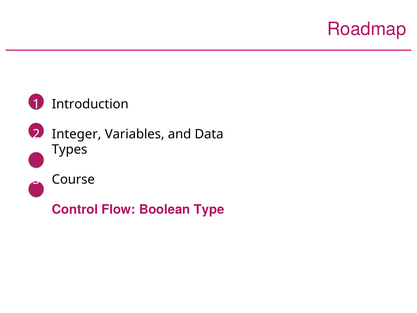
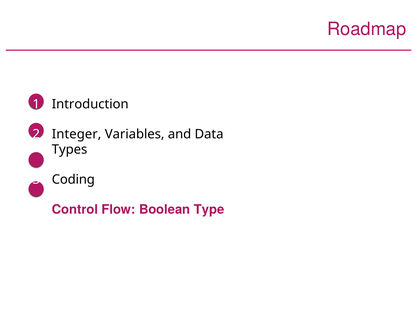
Course: Course -> Coding
